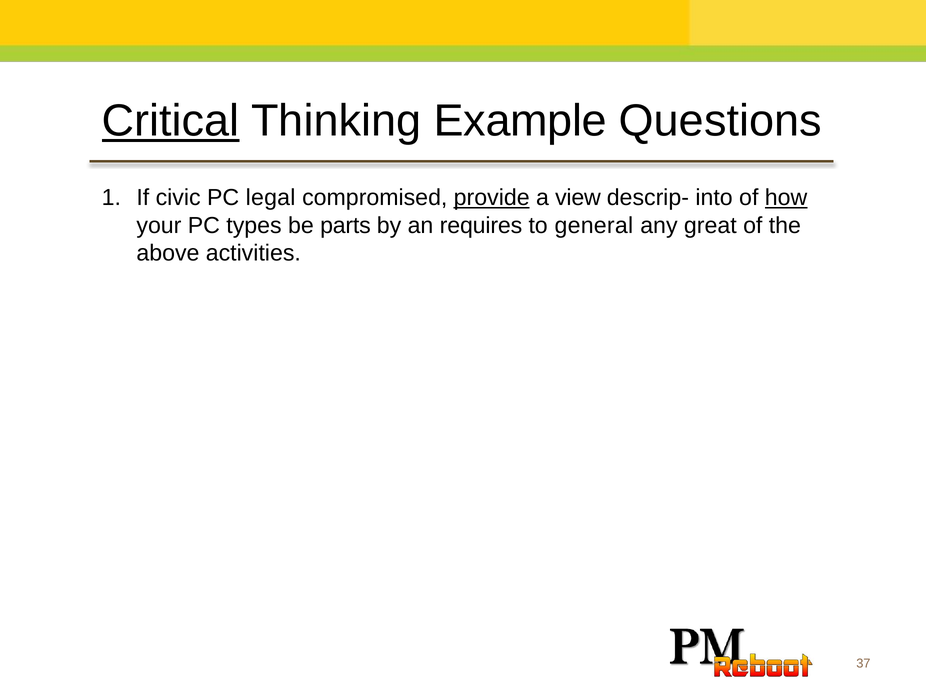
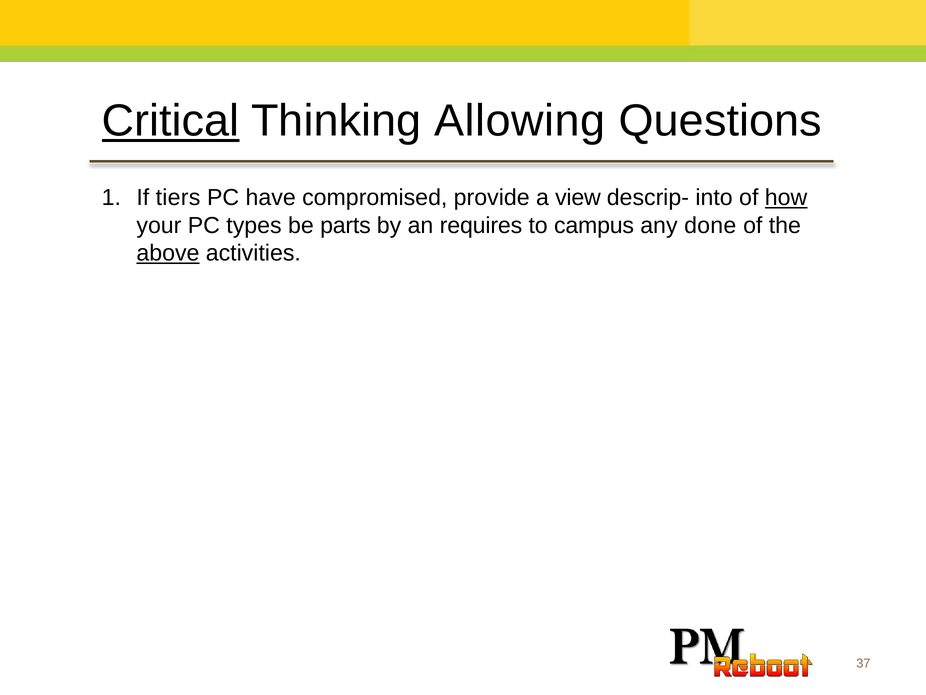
Example: Example -> Allowing
civic: civic -> tiers
legal: legal -> have
provide underline: present -> none
general: general -> campus
great: great -> done
above underline: none -> present
